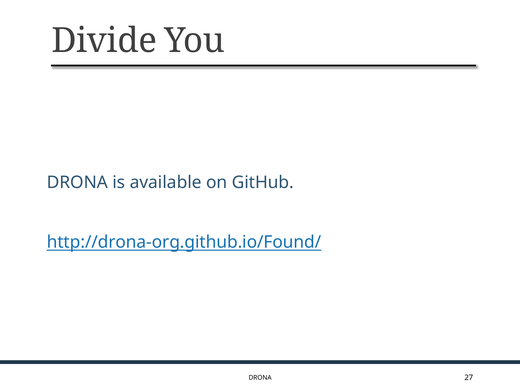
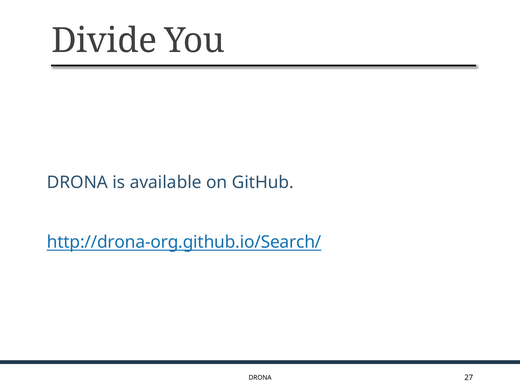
http://drona-org.github.io/Found/: http://drona-org.github.io/Found/ -> http://drona-org.github.io/Search/
